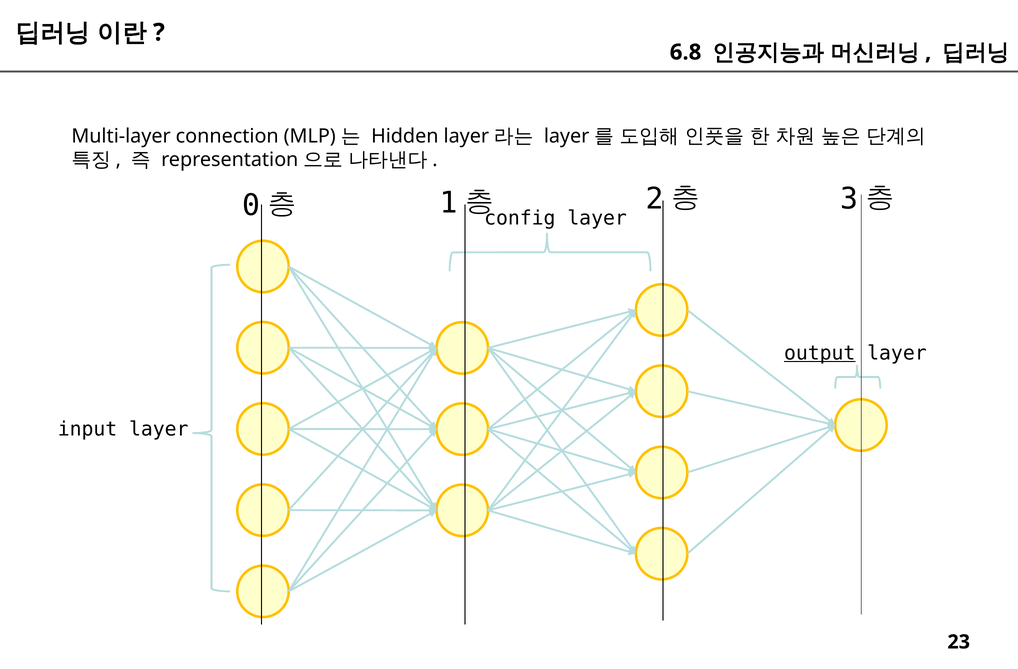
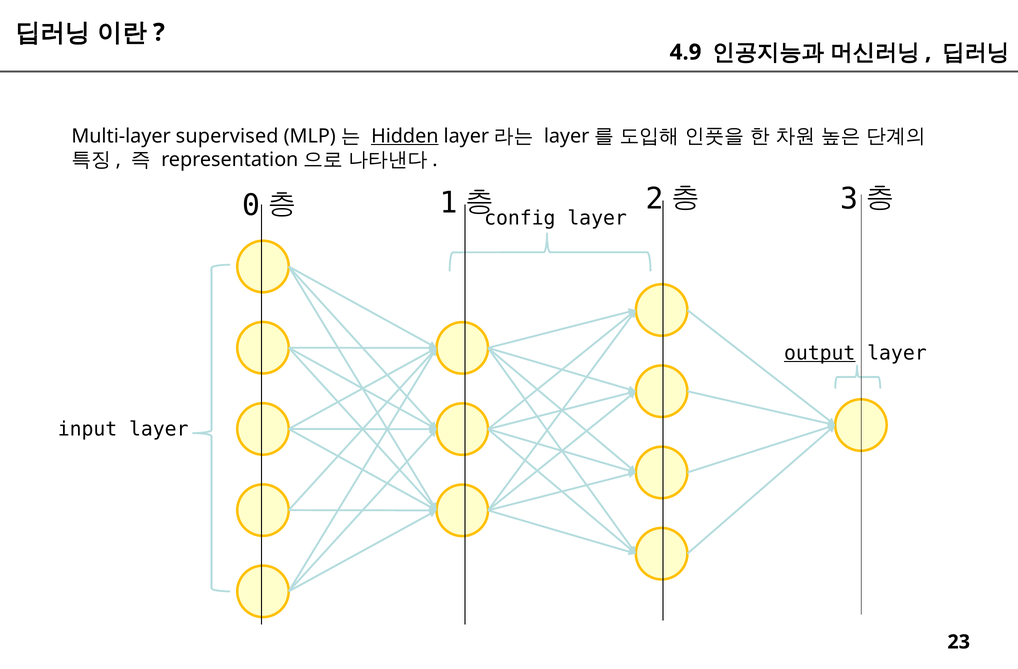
6.8: 6.8 -> 4.9
connection: connection -> supervised
Hidden underline: none -> present
